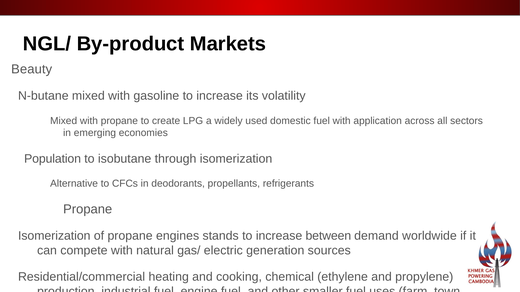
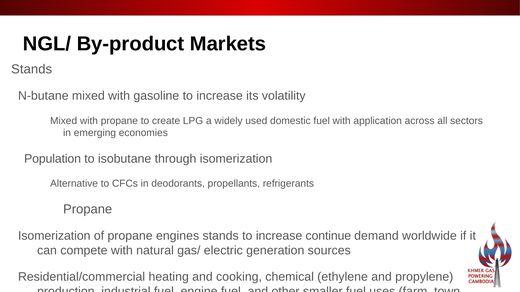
Beauty at (32, 69): Beauty -> Stands
between: between -> continue
